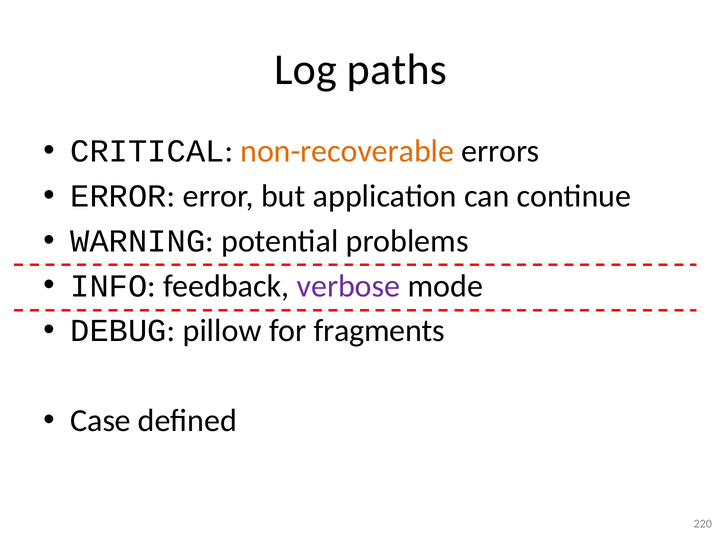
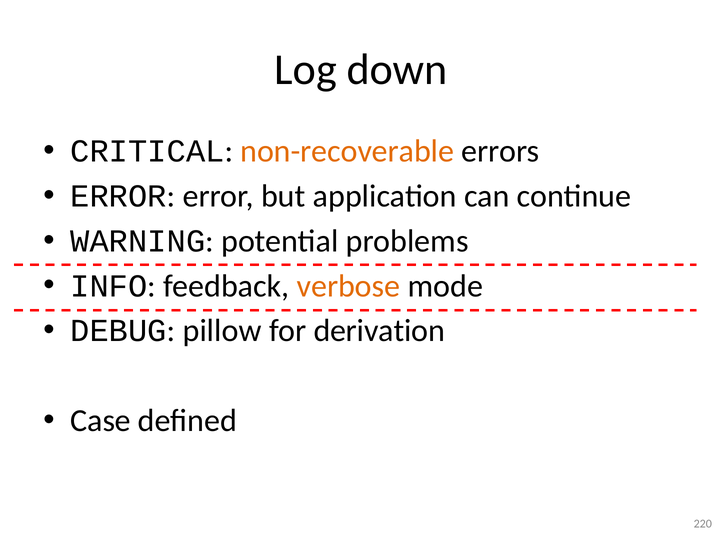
paths: paths -> down
verbose colour: purple -> orange
fragments: fragments -> derivation
